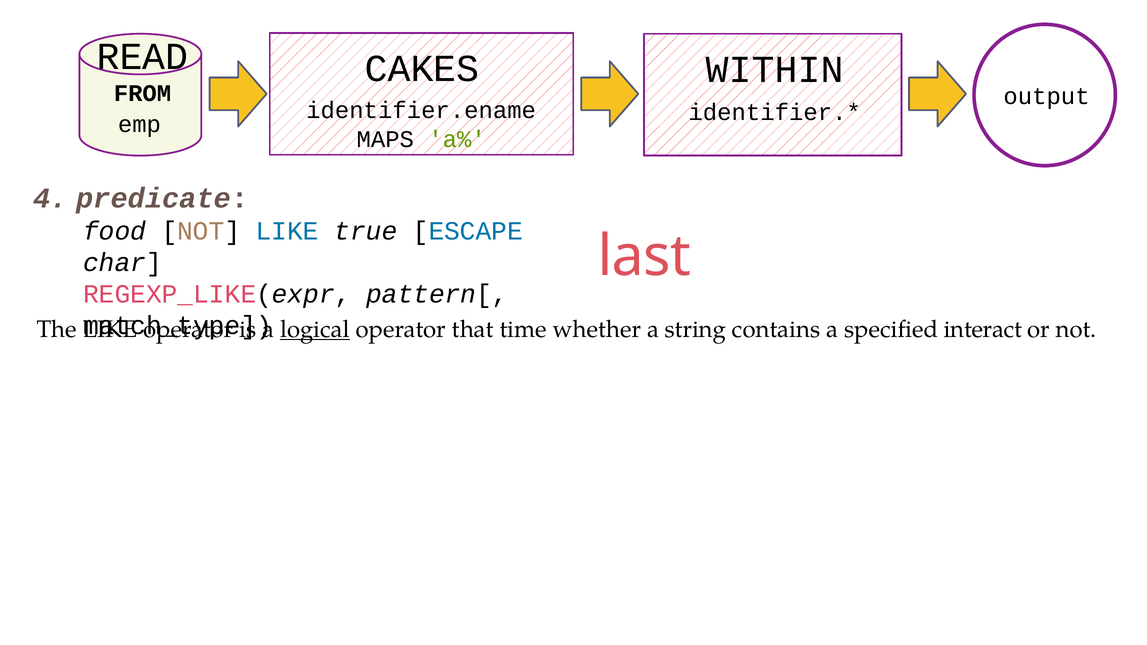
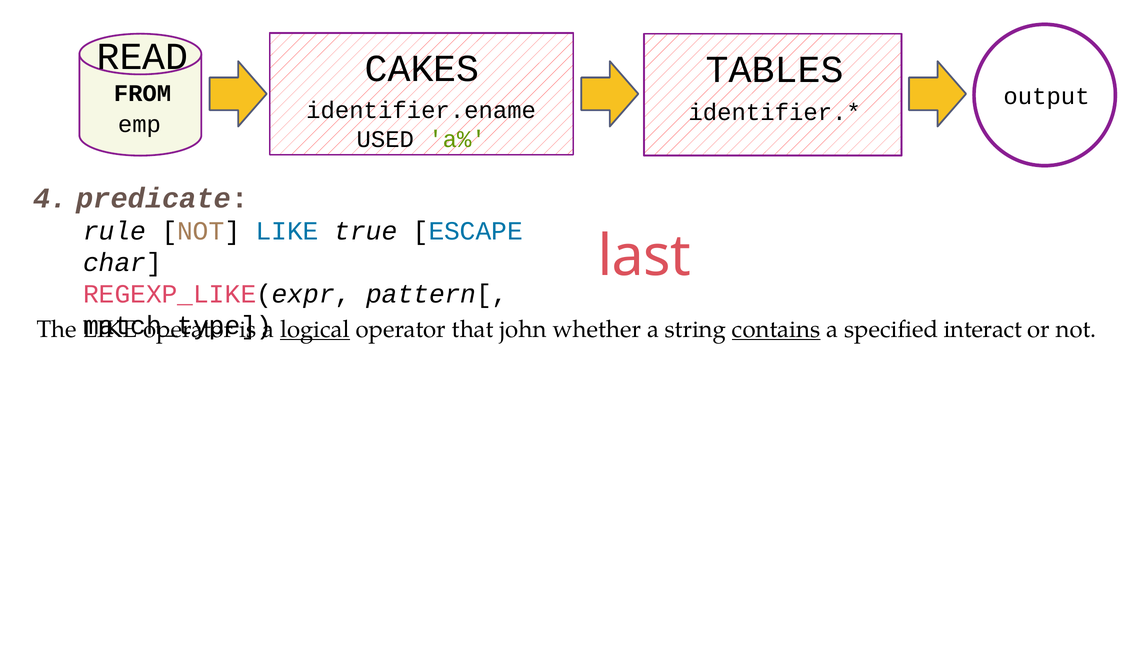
WITHIN: WITHIN -> TABLES
MAPS: MAPS -> USED
food: food -> rule
time: time -> john
contains underline: none -> present
